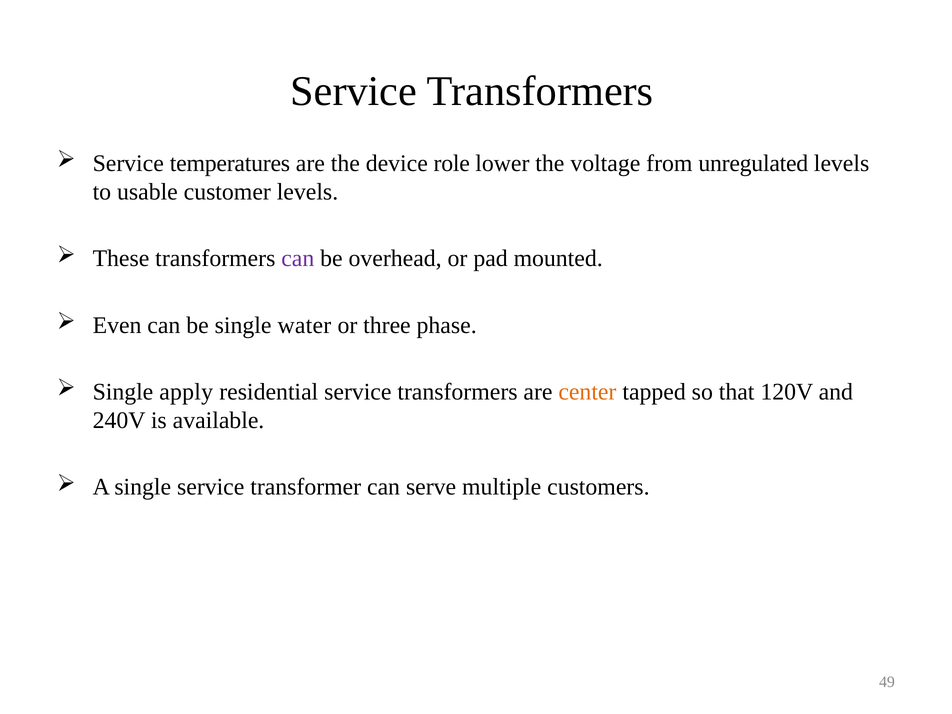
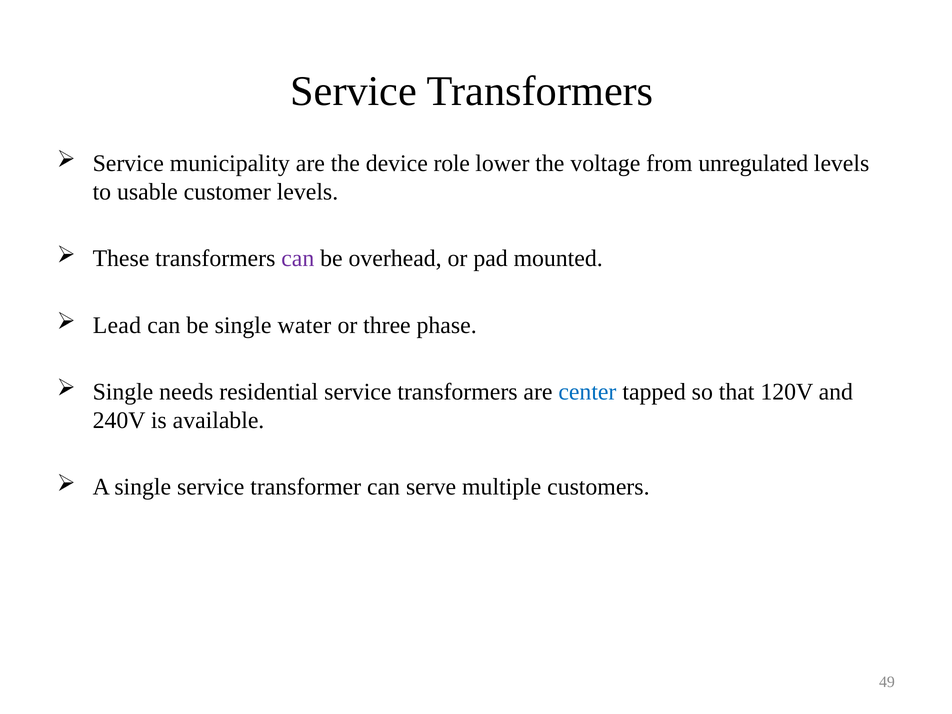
temperatures: temperatures -> municipality
Even: Even -> Lead
apply: apply -> needs
center colour: orange -> blue
